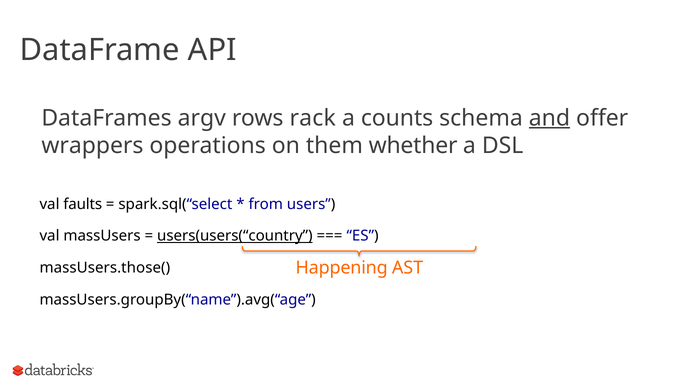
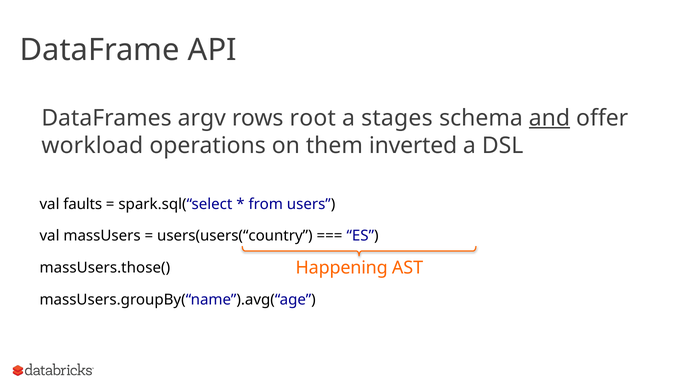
rack: rack -> root
counts: counts -> stages
wrappers: wrappers -> workload
whether: whether -> inverted
users(users(“country underline: present -> none
